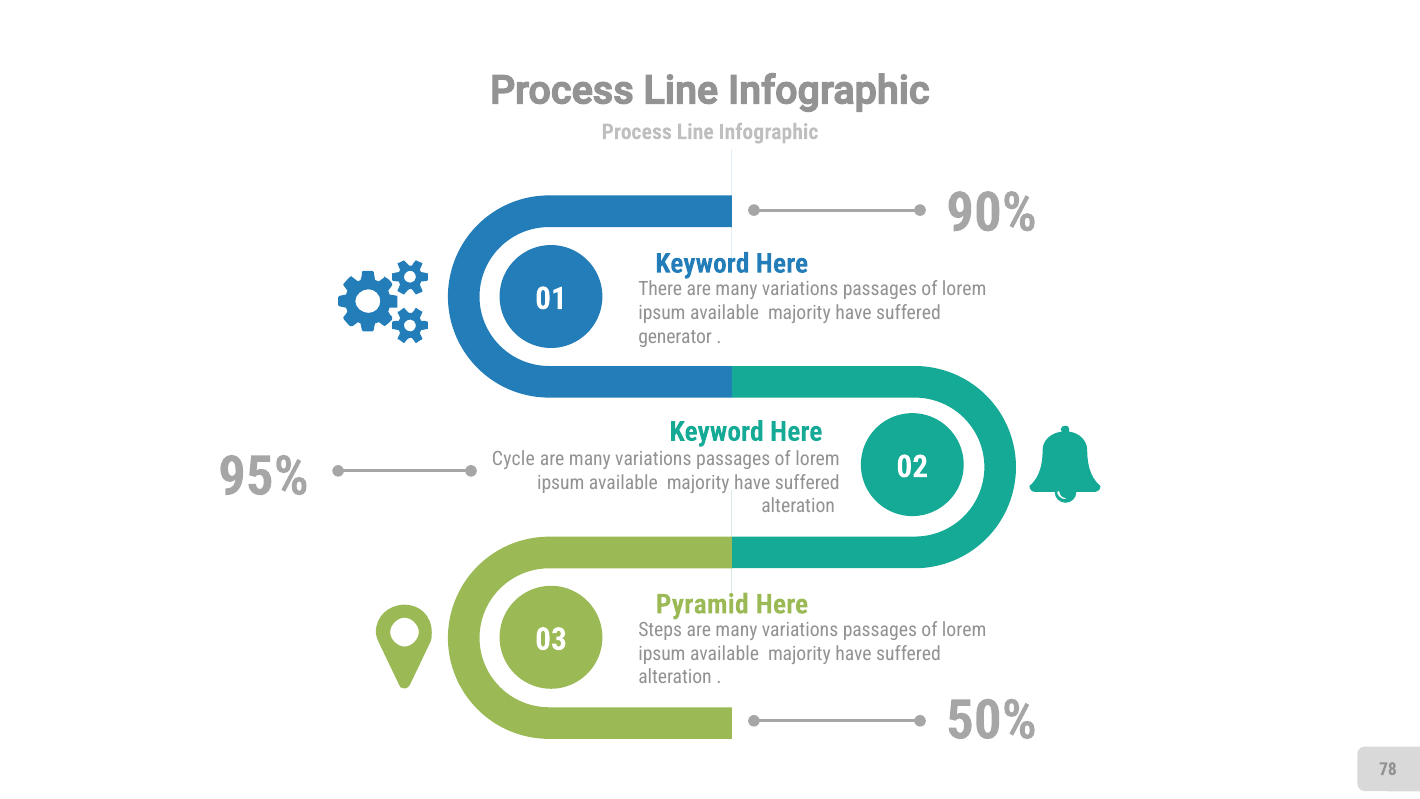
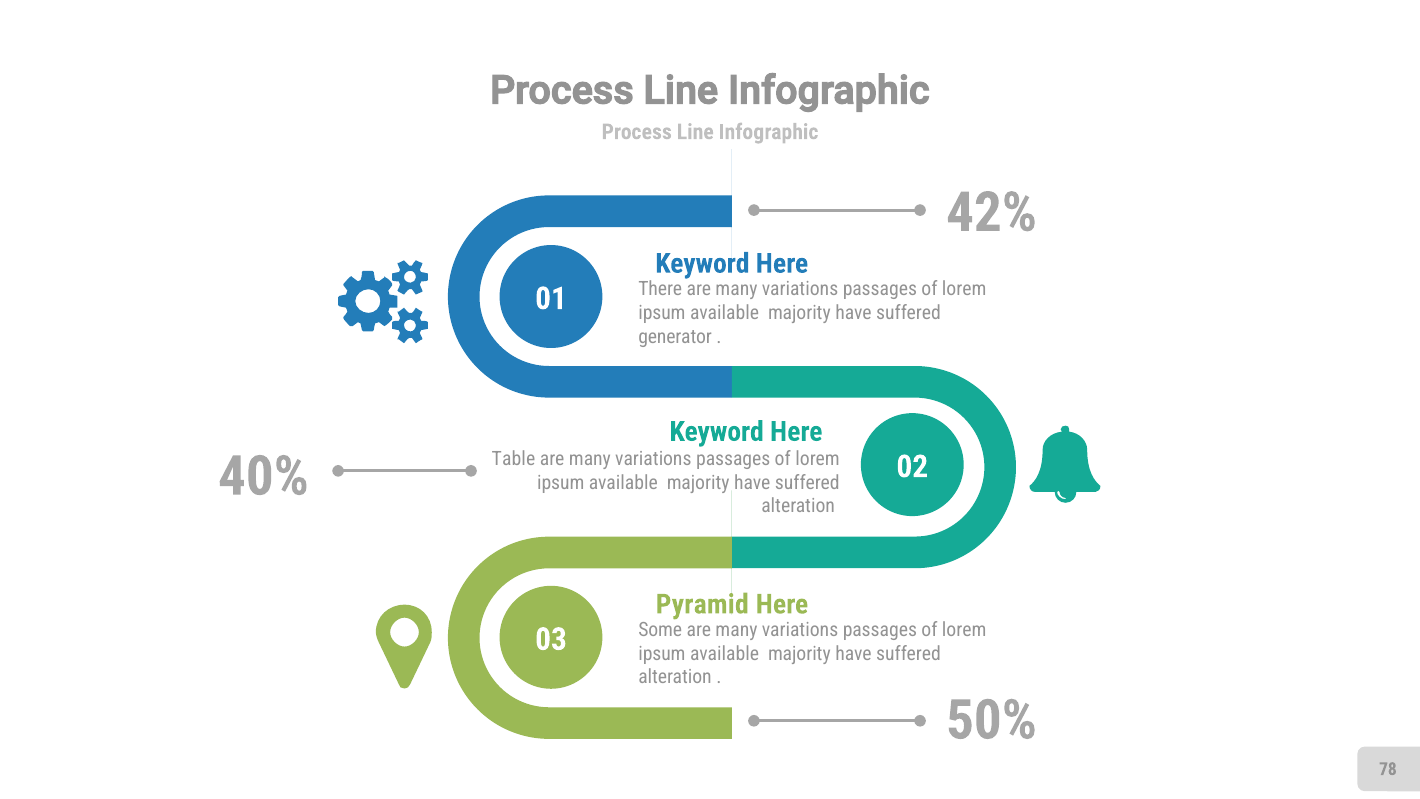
90%: 90% -> 42%
Cycle: Cycle -> Table
95%: 95% -> 40%
Steps: Steps -> Some
